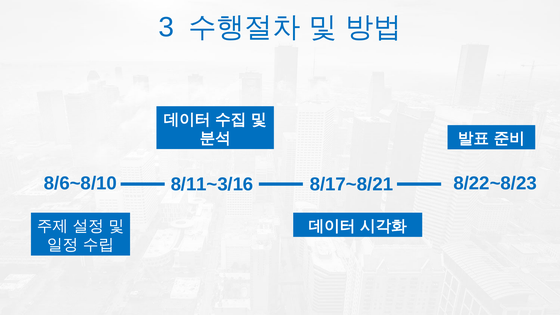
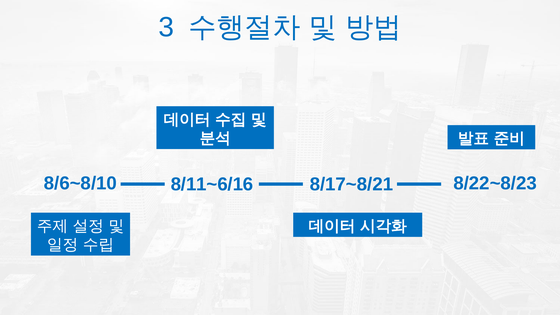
8/11~3/16: 8/11~3/16 -> 8/11~6/16
